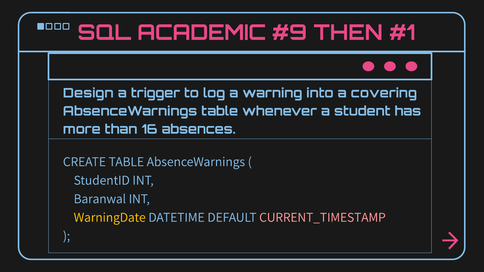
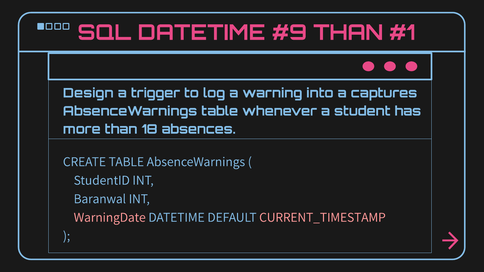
SQL ACADEMIC: ACADEMIC -> DATETIME
THEN at (348, 33): THEN -> THAN
covering: covering -> captures
16: 16 -> 18
WarningDate colour: yellow -> pink
